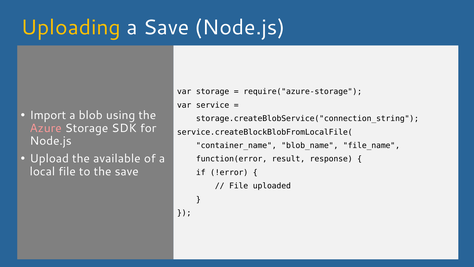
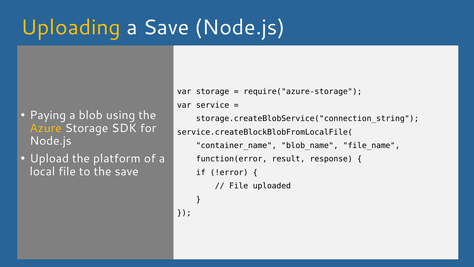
Import: Import -> Paying
Azure colour: pink -> yellow
available: available -> platform
